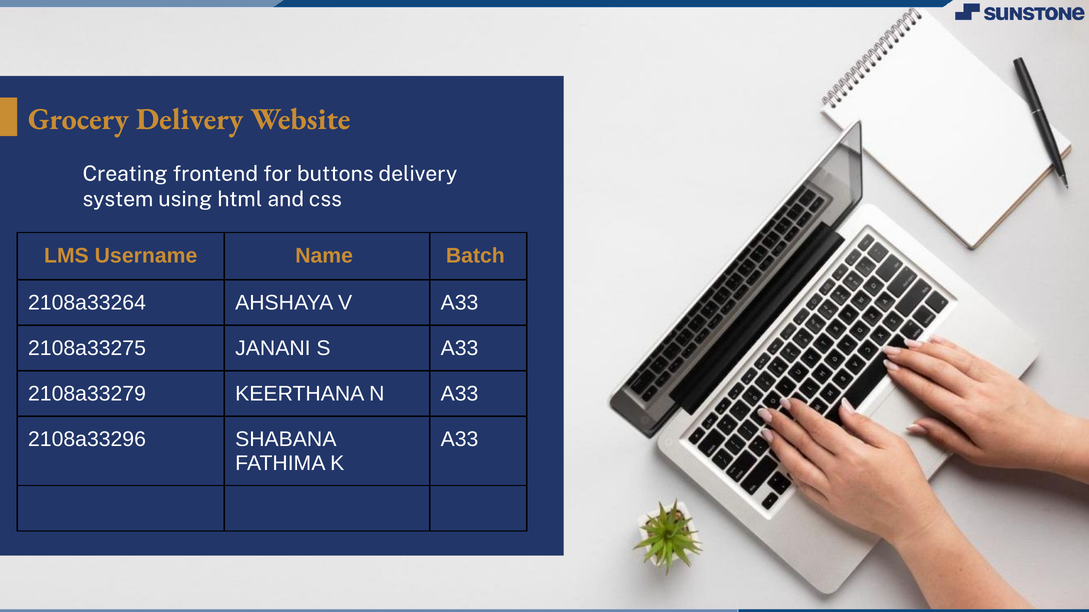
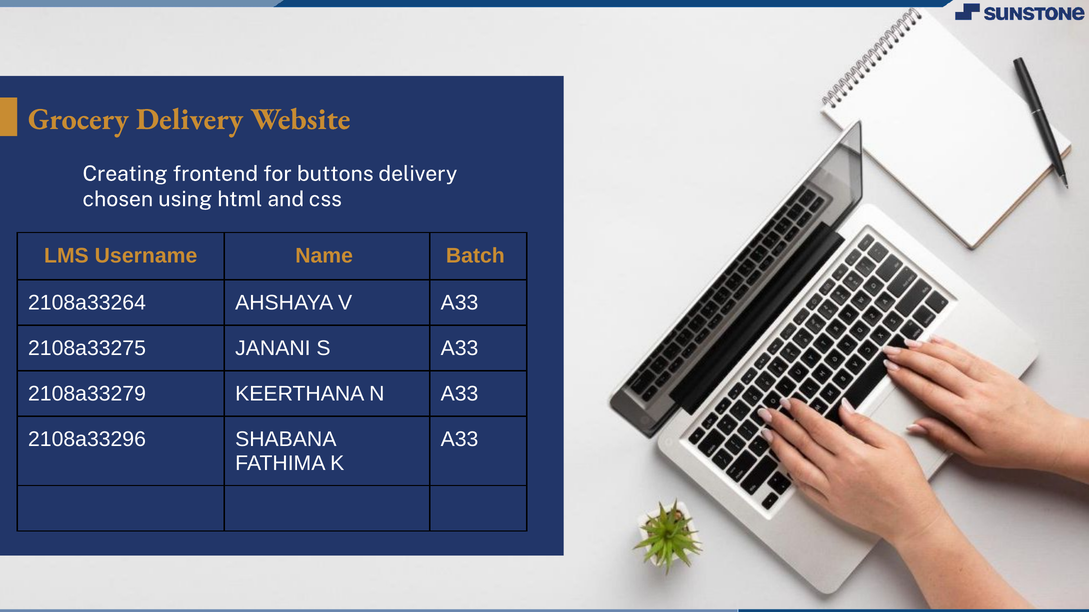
system: system -> chosen
